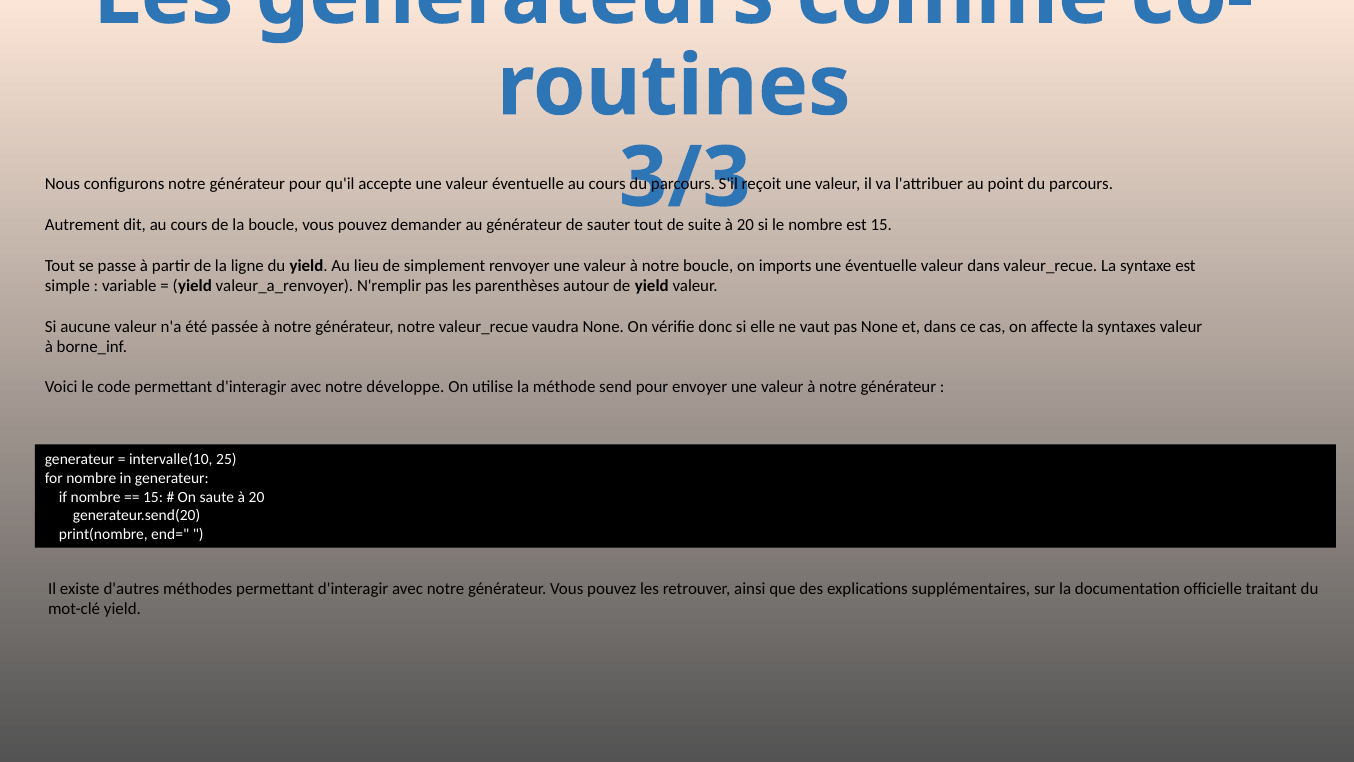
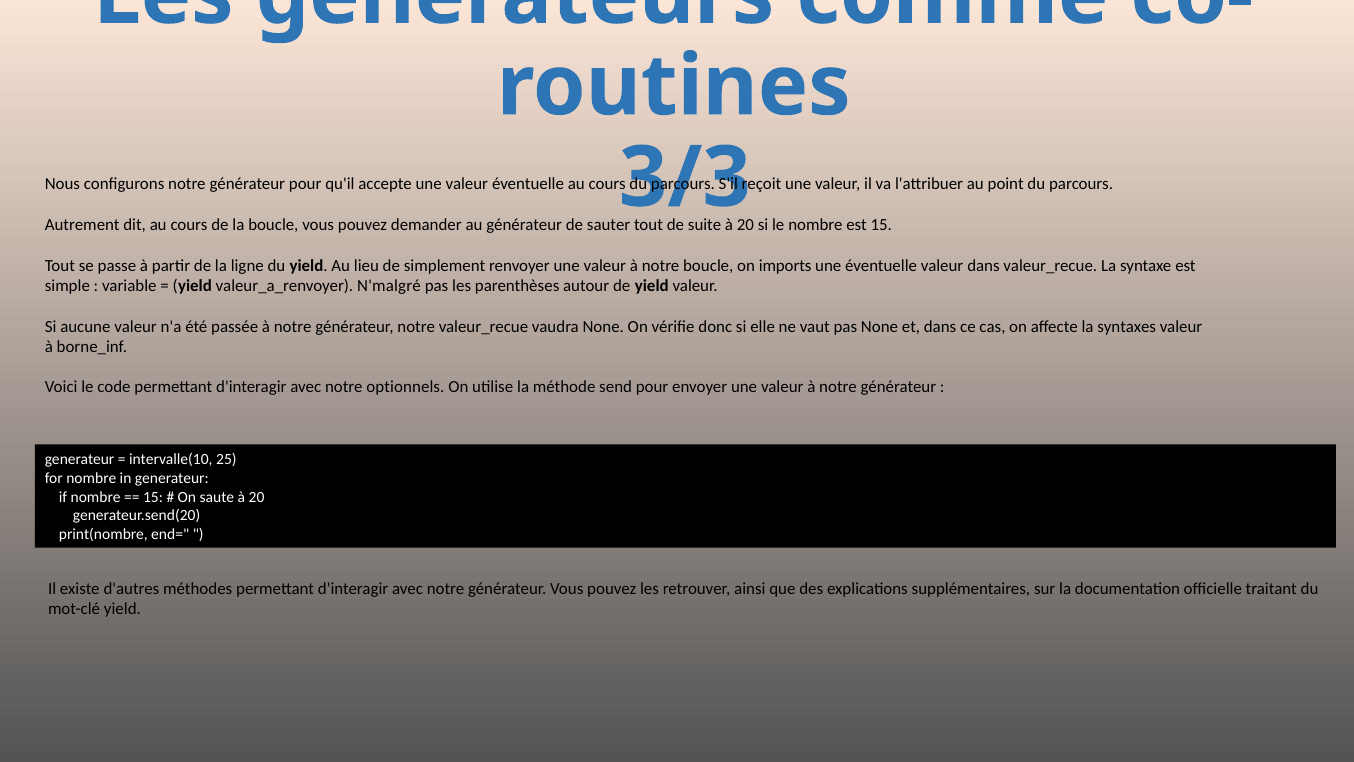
N'remplir: N'remplir -> N'malgré
développe: développe -> optionnels
